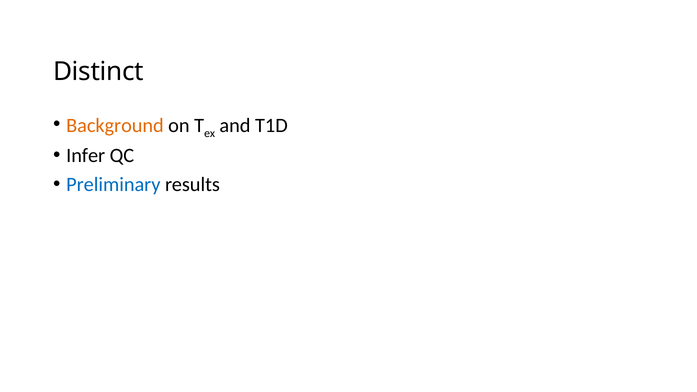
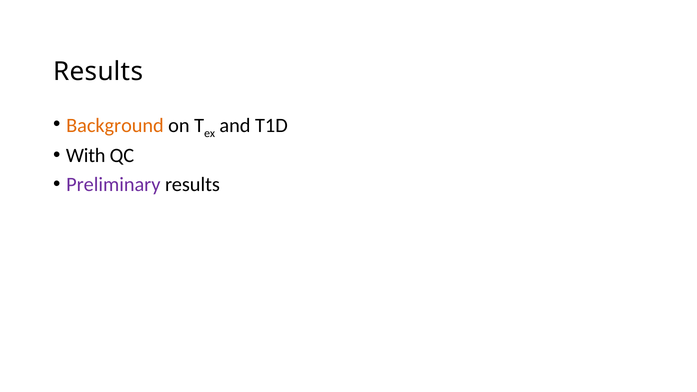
Distinct at (98, 72): Distinct -> Results
Infer: Infer -> With
Preliminary colour: blue -> purple
